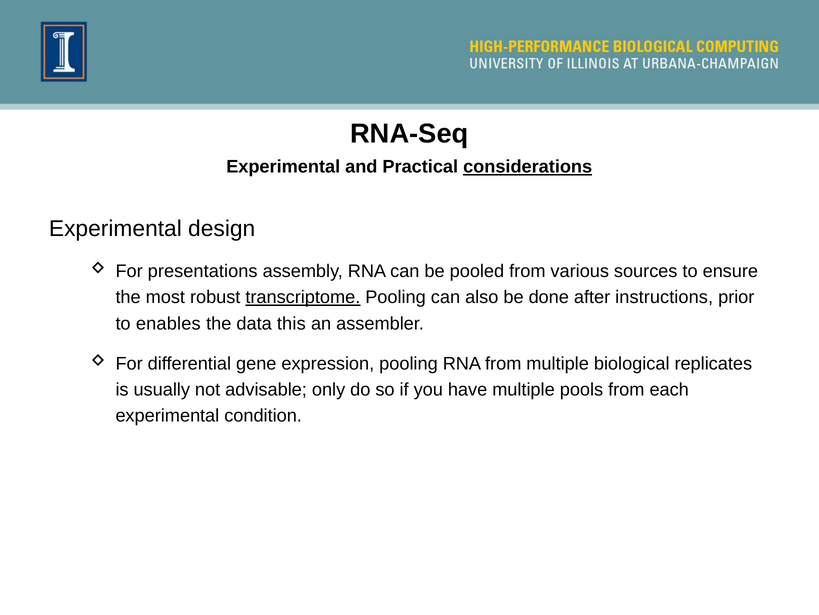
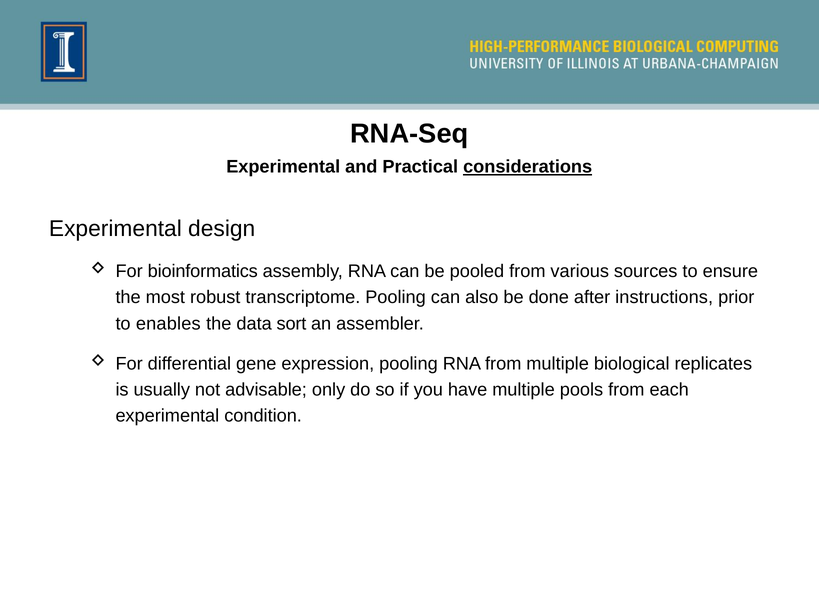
presentations: presentations -> bioinformatics
transcriptome underline: present -> none
this: this -> sort
